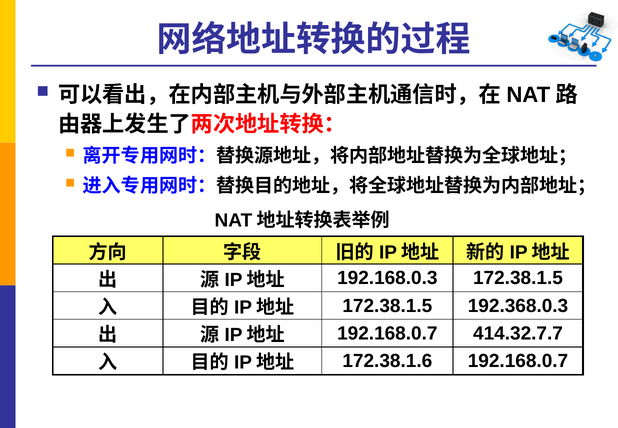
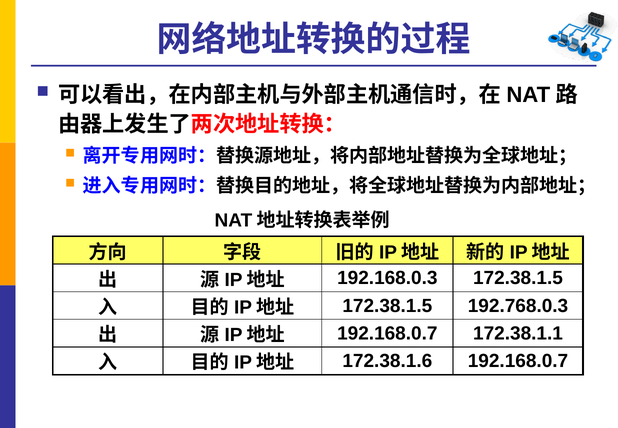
192.368.0.3: 192.368.0.3 -> 192.768.0.3
414.32.7.7: 414.32.7.7 -> 172.38.1.1
